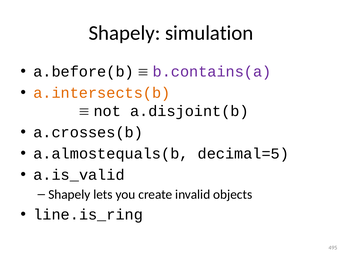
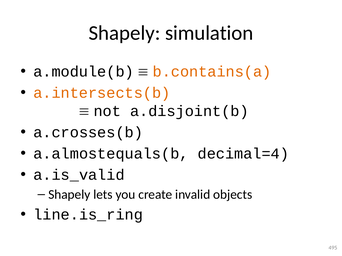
a.before(b: a.before(b -> a.module(b
b.contains(a colour: purple -> orange
decimal=5: decimal=5 -> decimal=4
